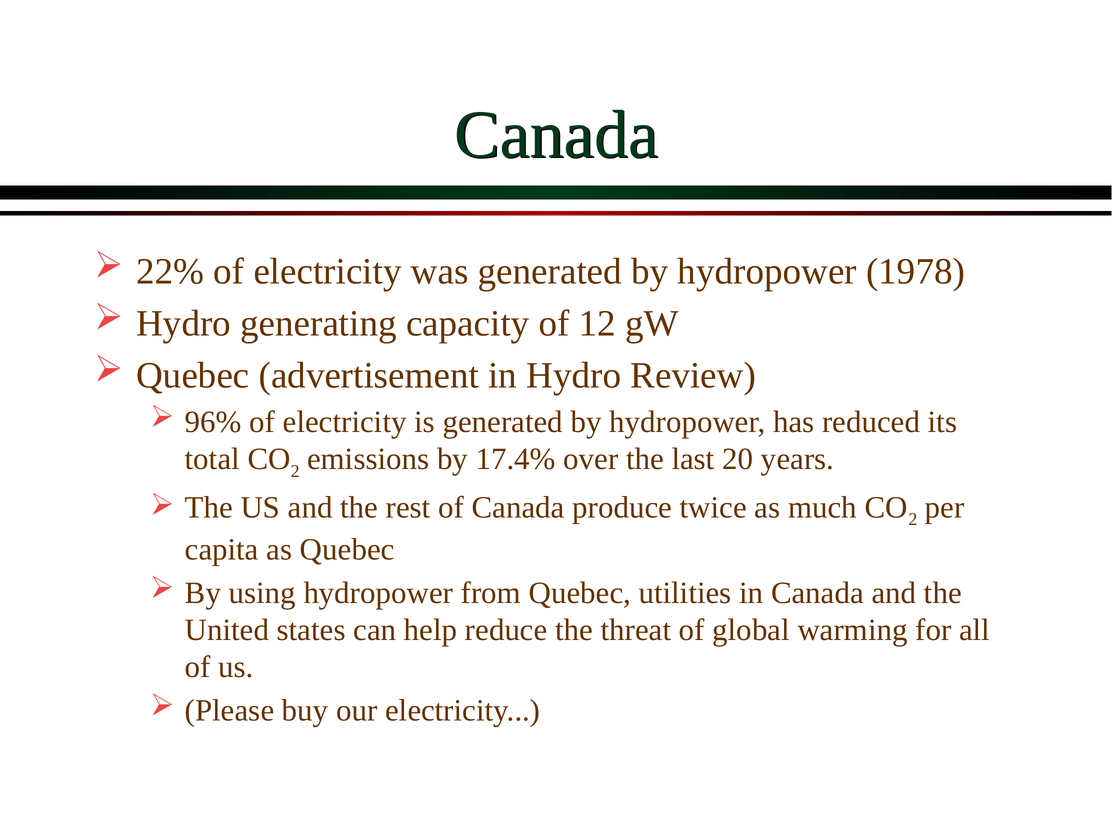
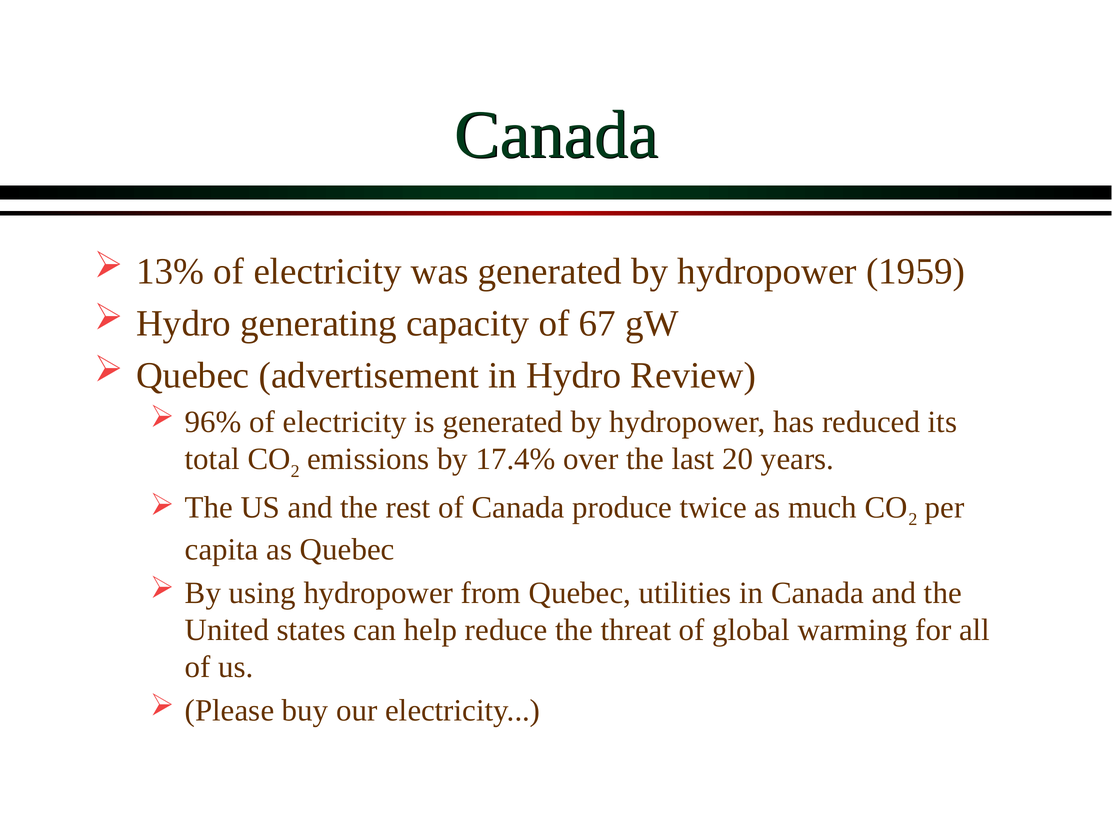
22%: 22% -> 13%
1978: 1978 -> 1959
12: 12 -> 67
